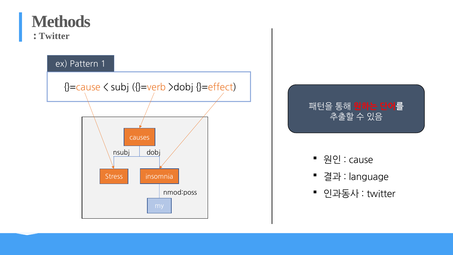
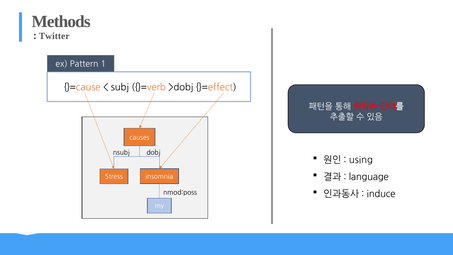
cause: cause -> using
twitter at (381, 194): twitter -> induce
